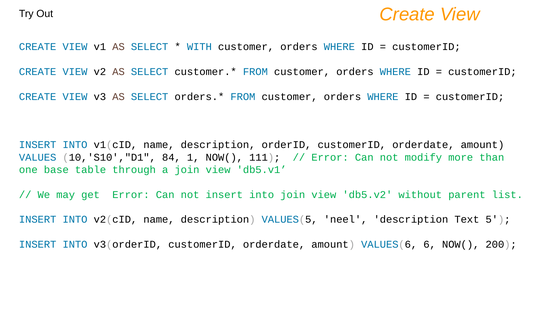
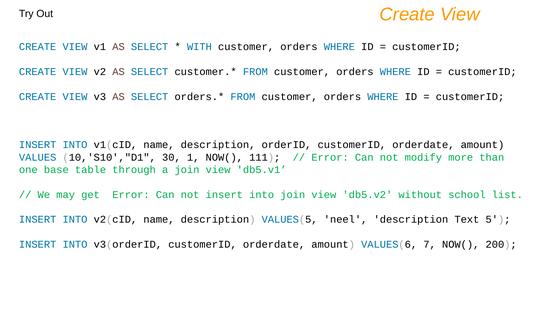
84: 84 -> 30
parent: parent -> school
6: 6 -> 7
